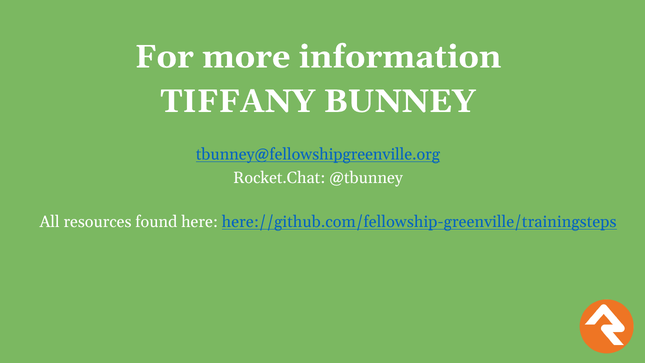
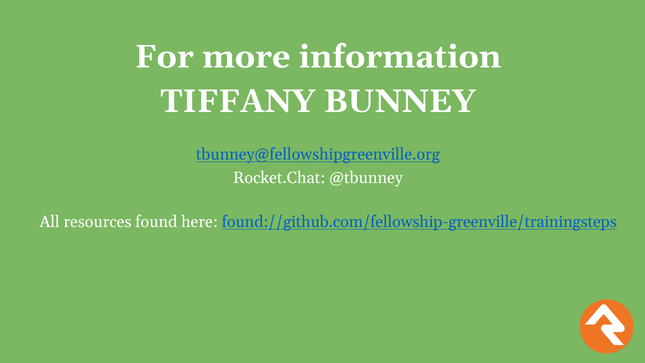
here://github.com/fellowship-greenville/trainingsteps: here://github.com/fellowship-greenville/trainingsteps -> found://github.com/fellowship-greenville/trainingsteps
